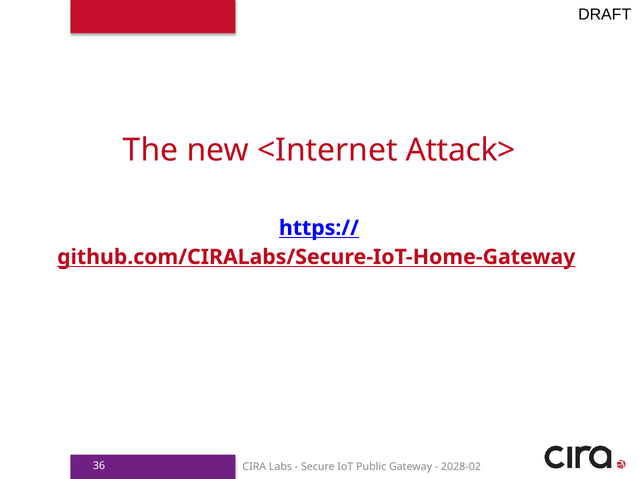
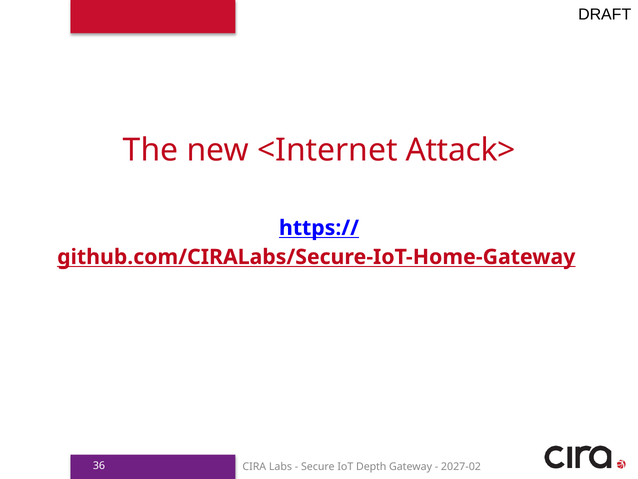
Public: Public -> Depth
2028-02: 2028-02 -> 2027-02
